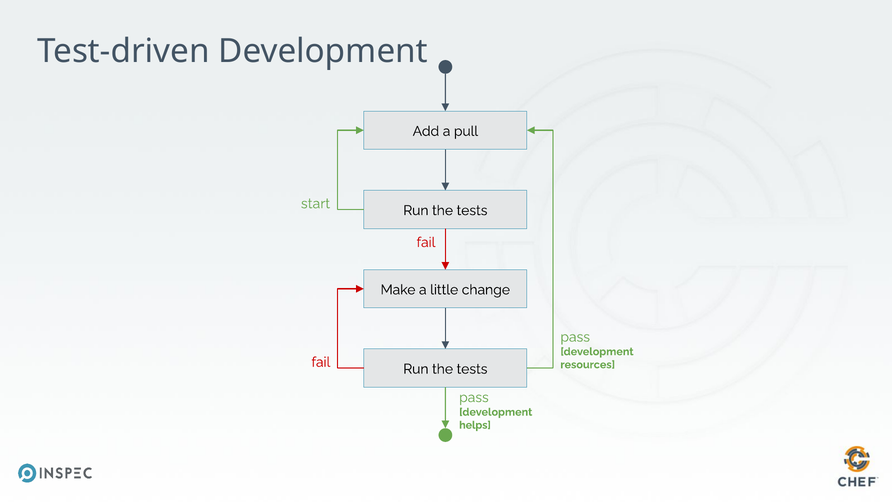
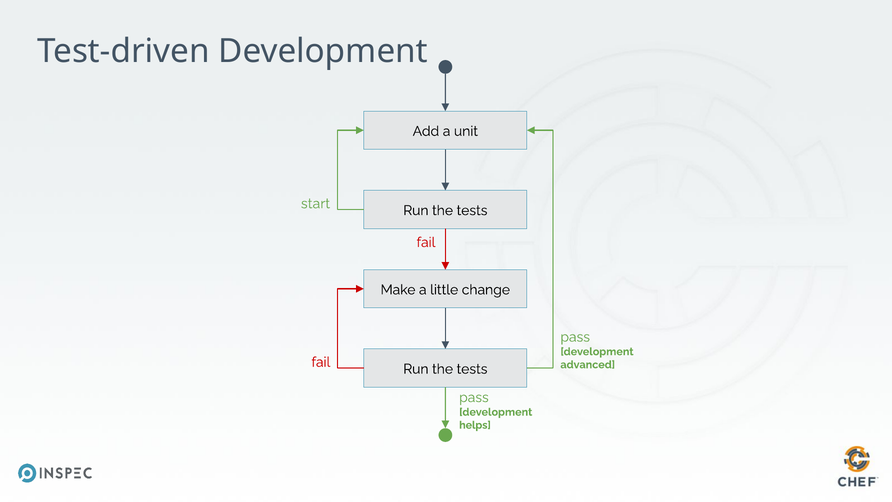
pull: pull -> unit
resources: resources -> advanced
